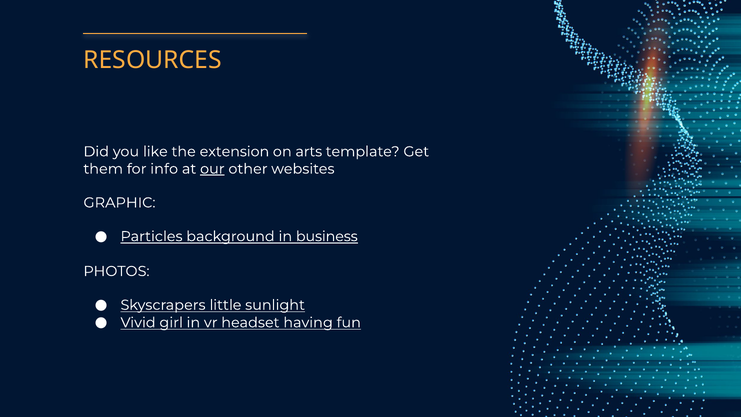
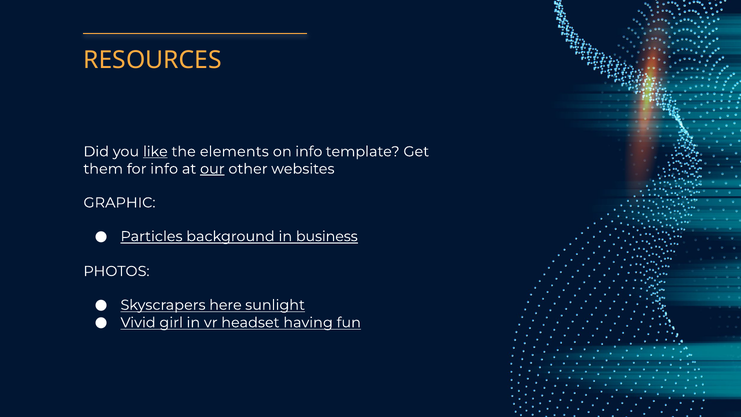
like underline: none -> present
extension: extension -> elements
on arts: arts -> info
little: little -> here
